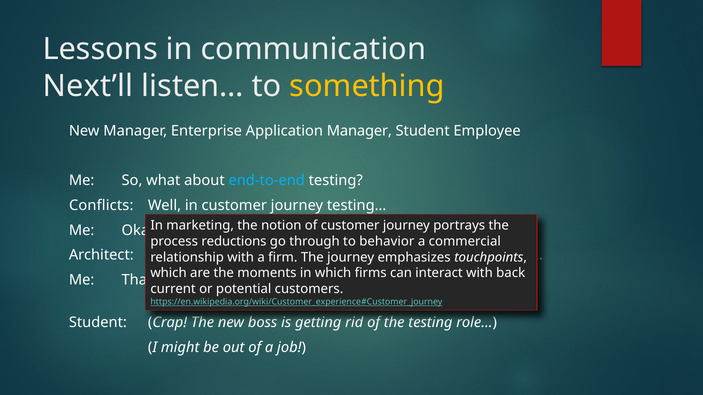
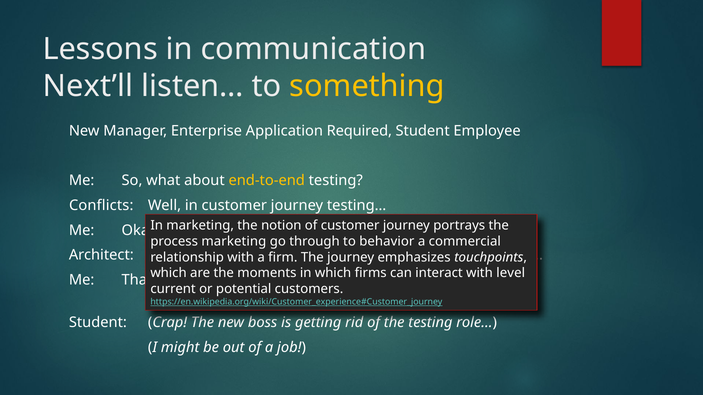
Application Manager: Manager -> Required
end-to-end at (267, 181) colour: light blue -> yellow
process reductions: reductions -> marketing
back: back -> level
